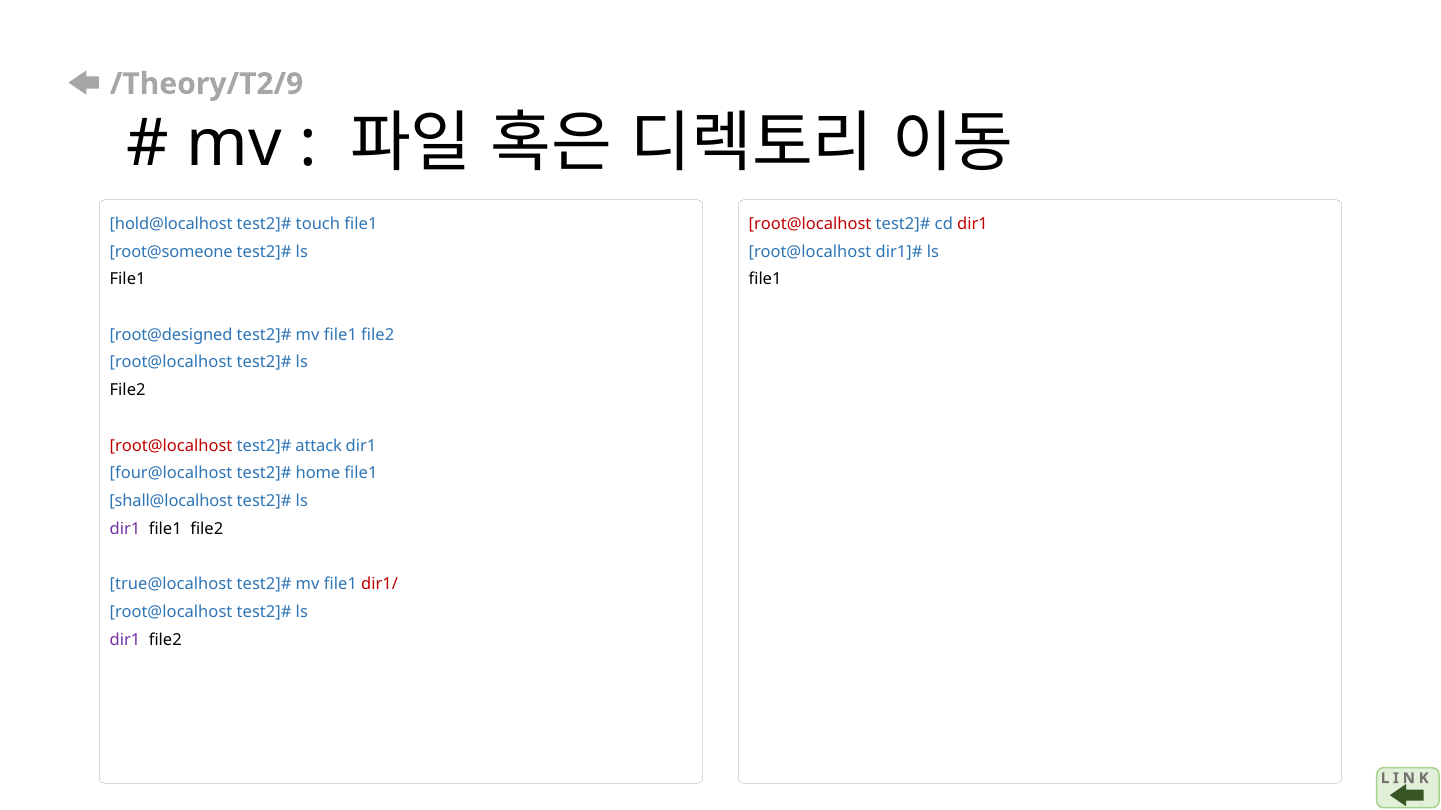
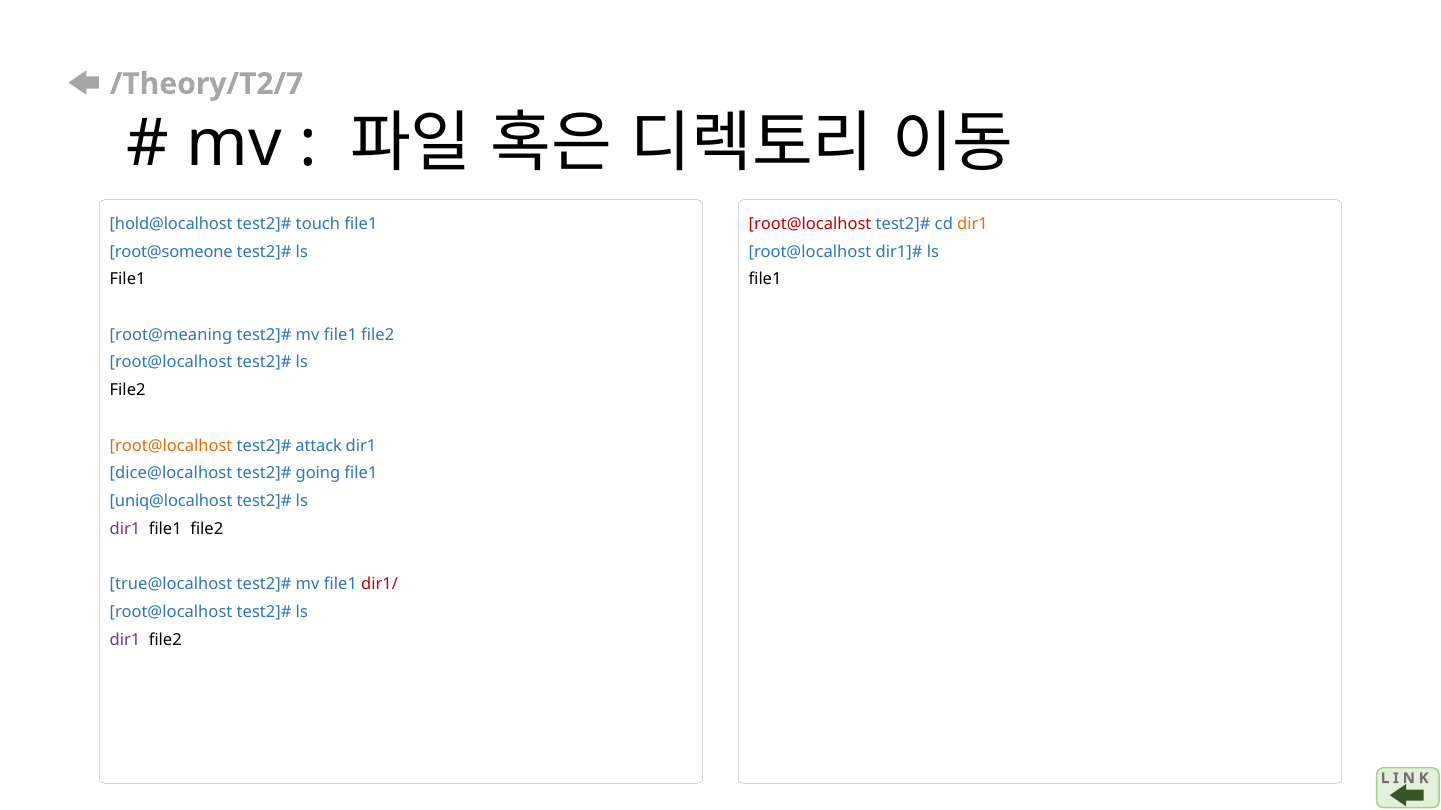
/Theory/T2/9: /Theory/T2/9 -> /Theory/T2/7
dir1 at (973, 224) colour: red -> orange
root@designed: root@designed -> root@meaning
root@localhost at (171, 446) colour: red -> orange
four@localhost: four@localhost -> dice@localhost
home: home -> going
shall@localhost: shall@localhost -> uniq@localhost
